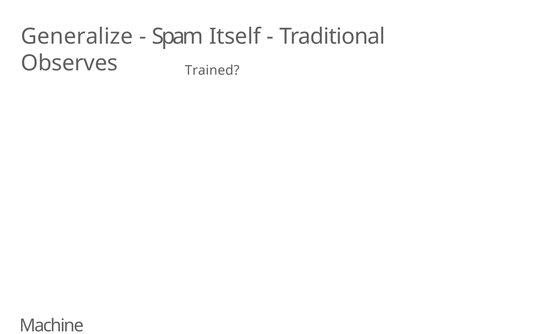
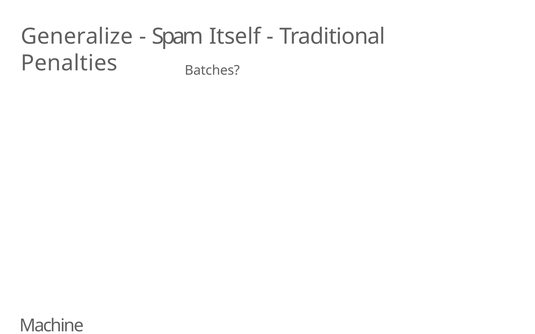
Observes: Observes -> Penalties
Trained: Trained -> Batches
